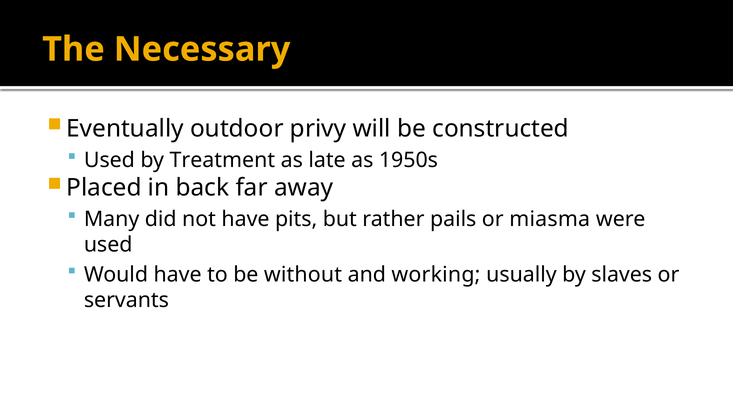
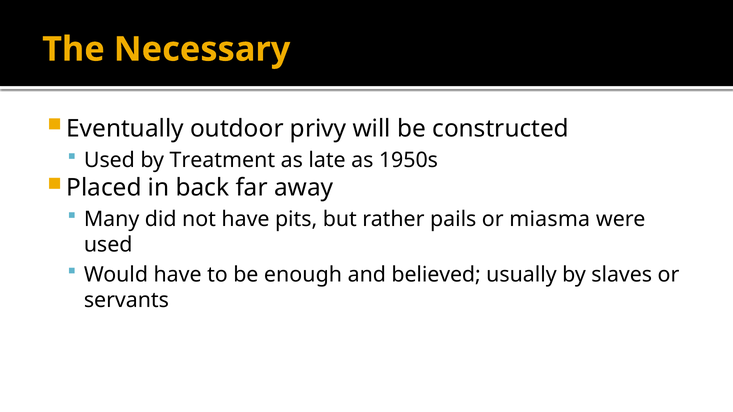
without: without -> enough
working: working -> believed
